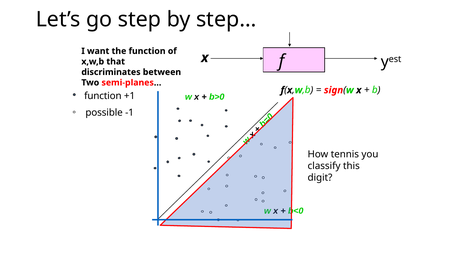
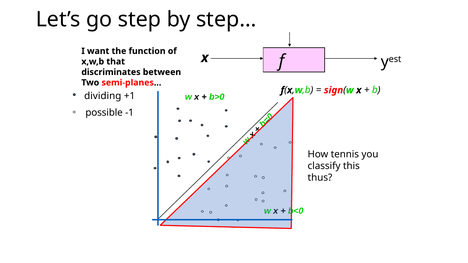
function at (103, 96): function -> dividing
digit: digit -> thus
